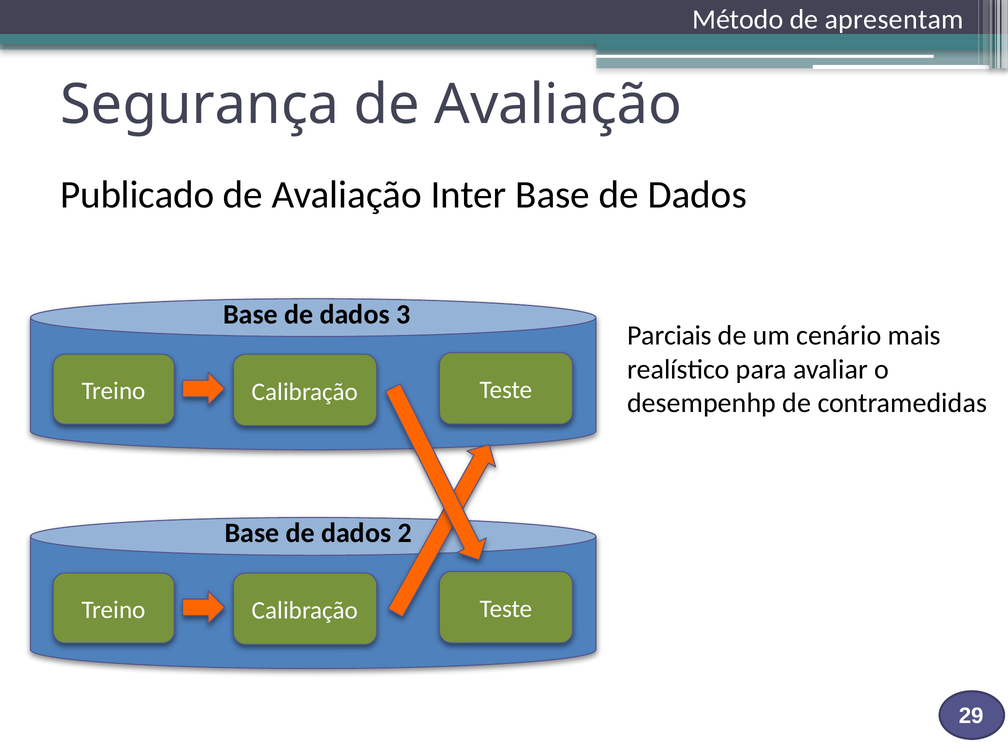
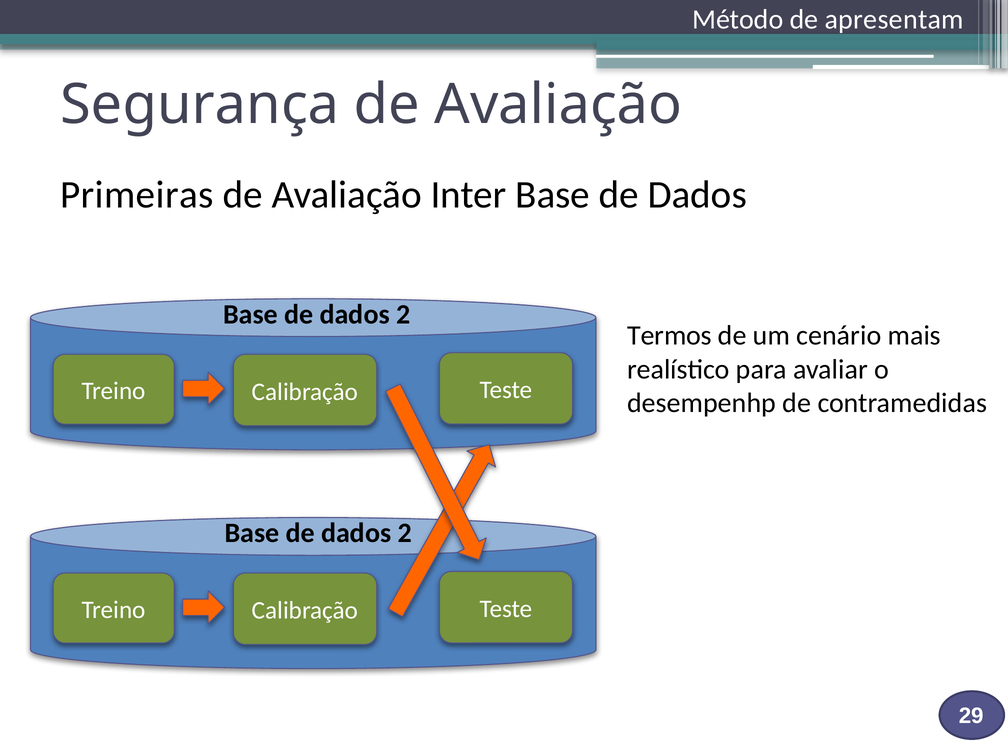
Publicado: Publicado -> Primeiras
3 at (403, 314): 3 -> 2
Parciais: Parciais -> Termos
